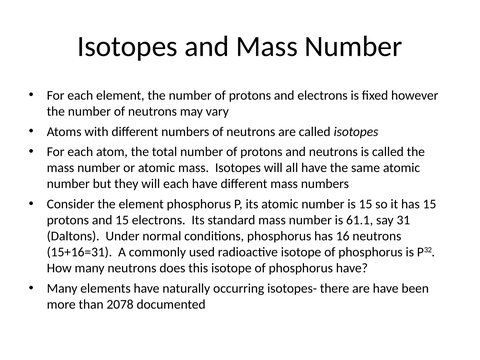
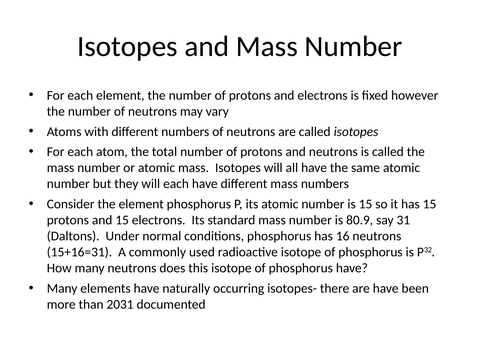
61.1: 61.1 -> 80.9
2078: 2078 -> 2031
